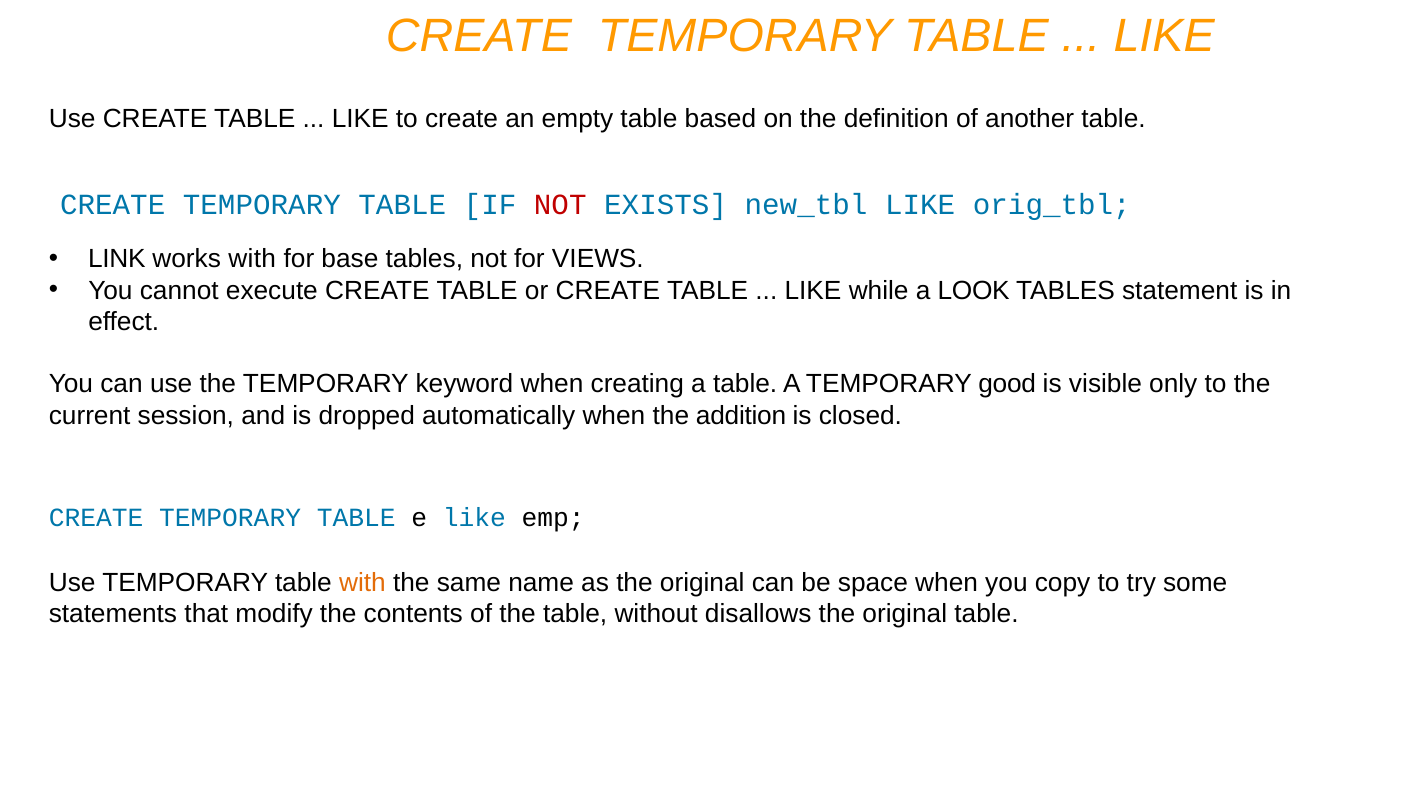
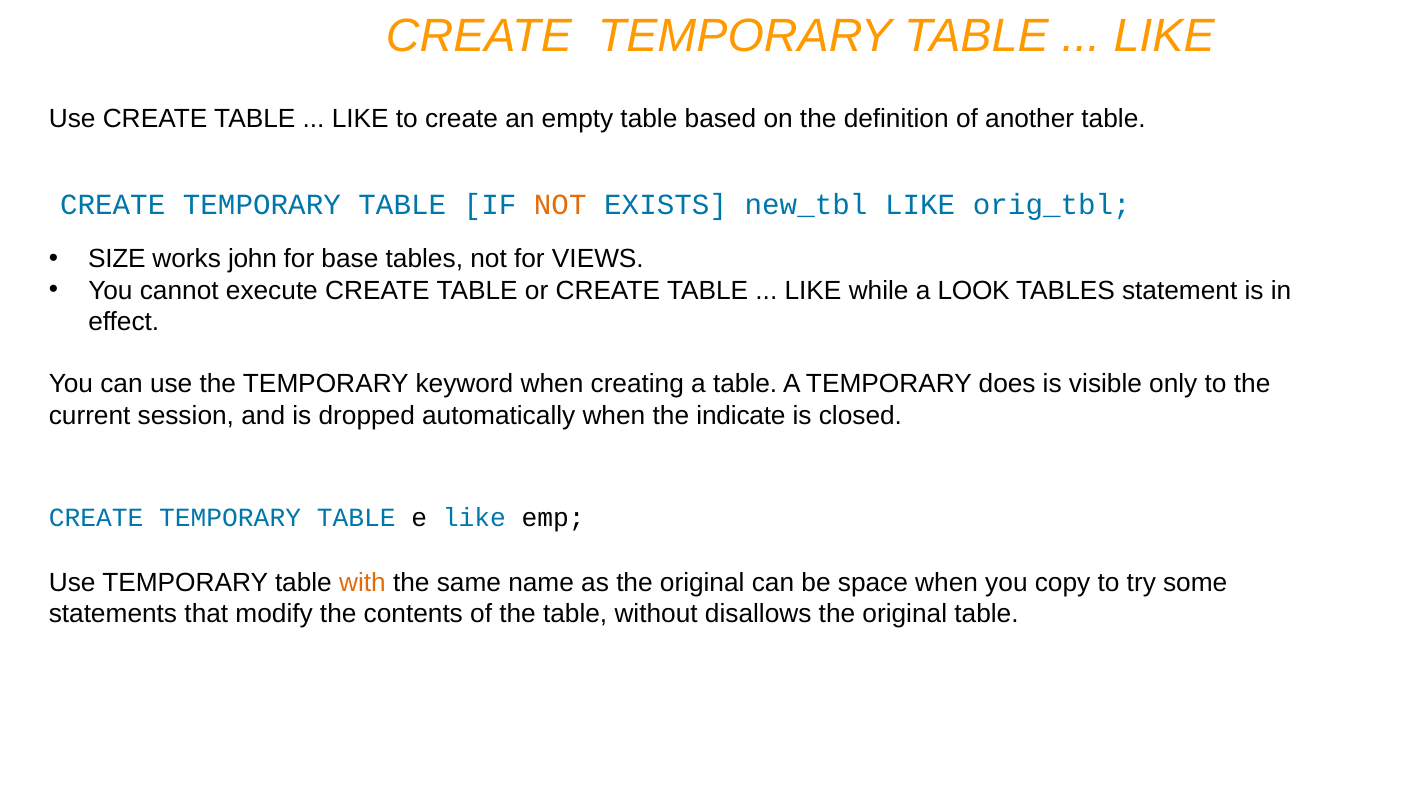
NOT at (560, 204) colour: red -> orange
LINK: LINK -> SIZE
works with: with -> john
good: good -> does
addition: addition -> indicate
